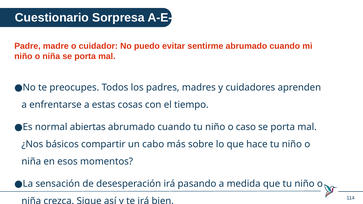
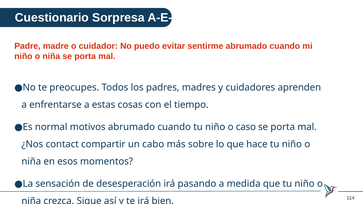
abiertas: abiertas -> motivos
básicos: básicos -> contact
